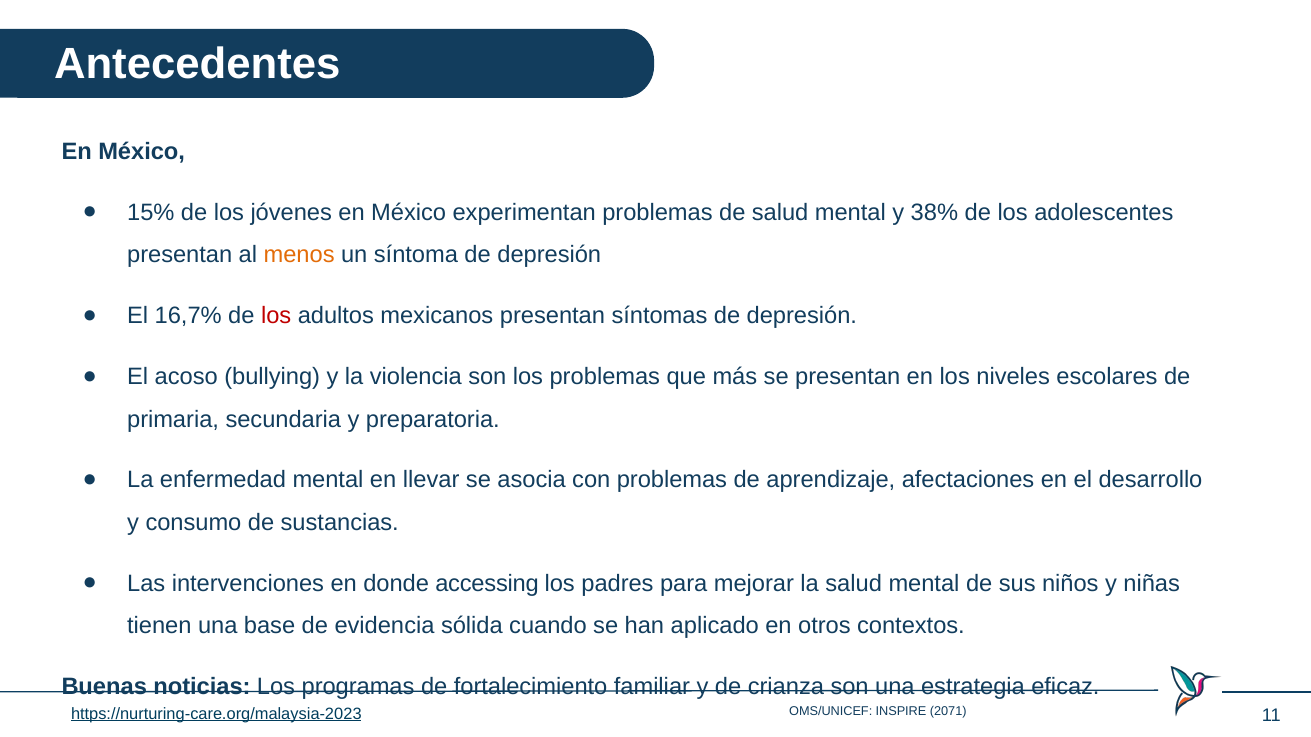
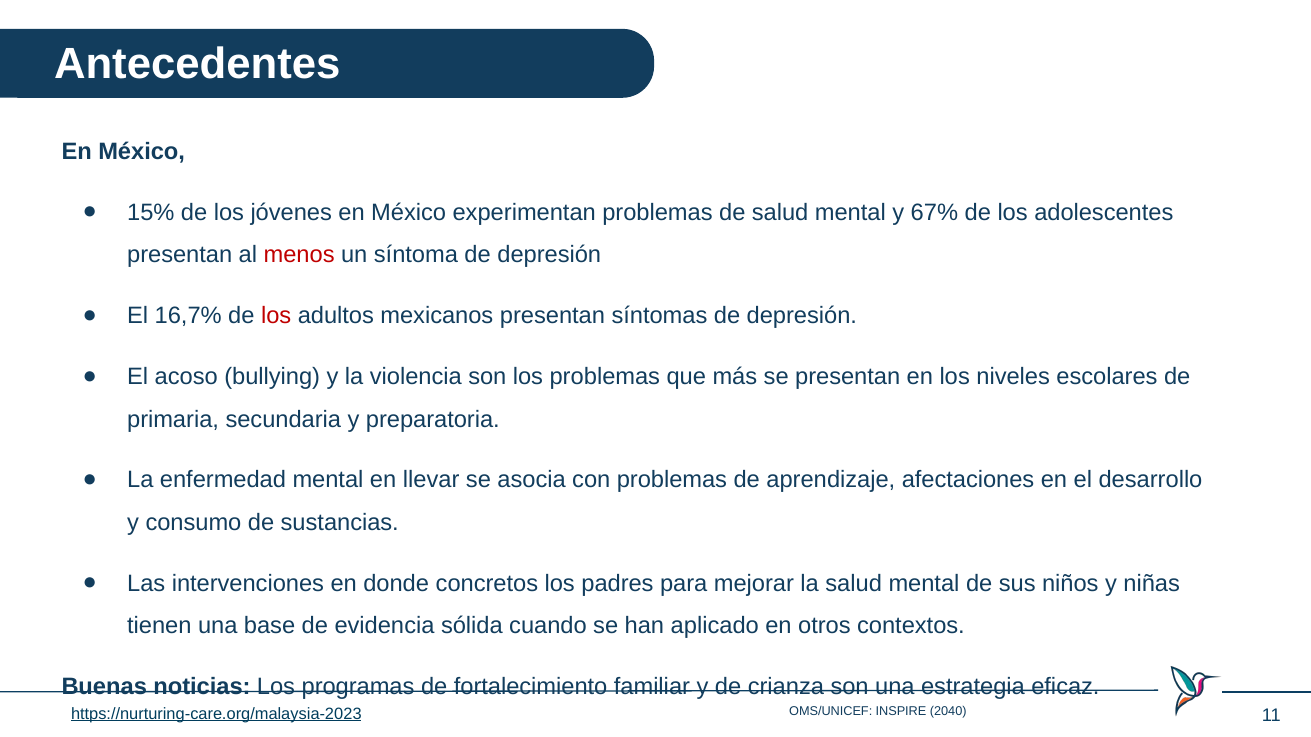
38%: 38% -> 67%
menos colour: orange -> red
accessing: accessing -> concretos
2071: 2071 -> 2040
